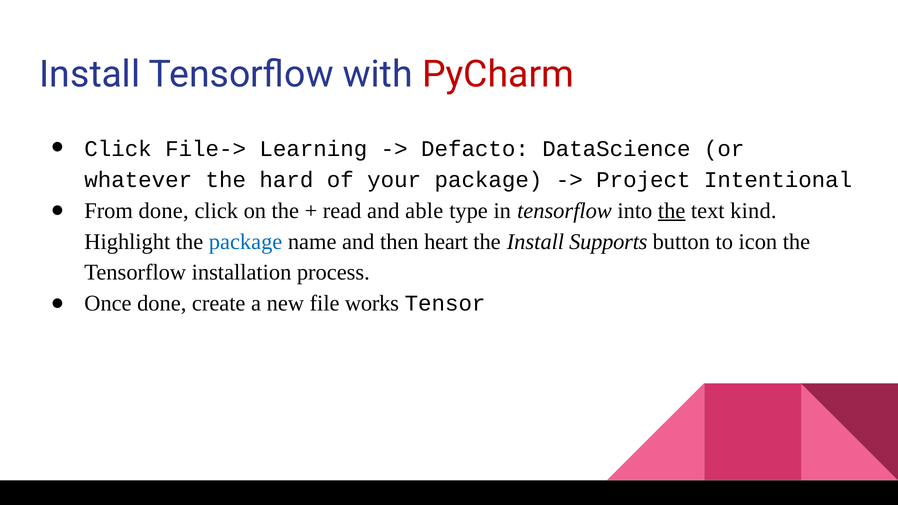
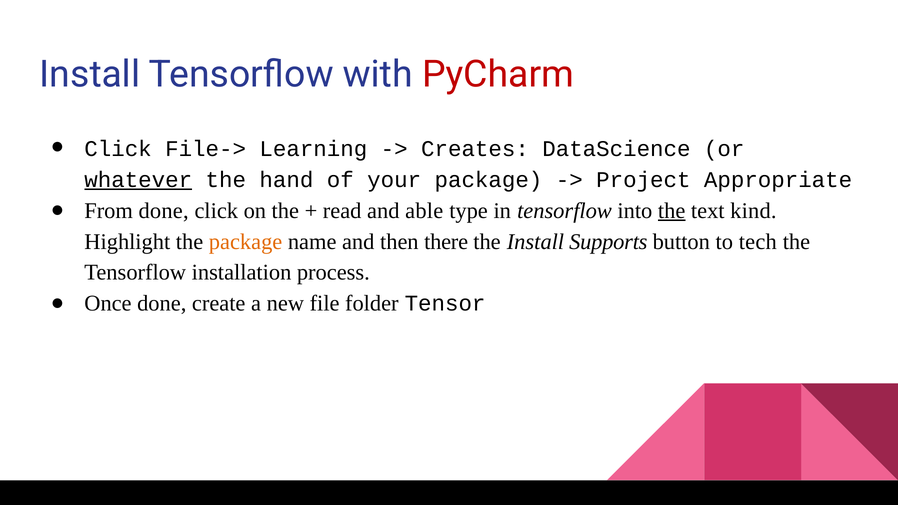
Defacto: Defacto -> Creates
whatever underline: none -> present
hard: hard -> hand
Intentional: Intentional -> Appropriate
package at (246, 242) colour: blue -> orange
heart: heart -> there
icon: icon -> tech
works: works -> folder
